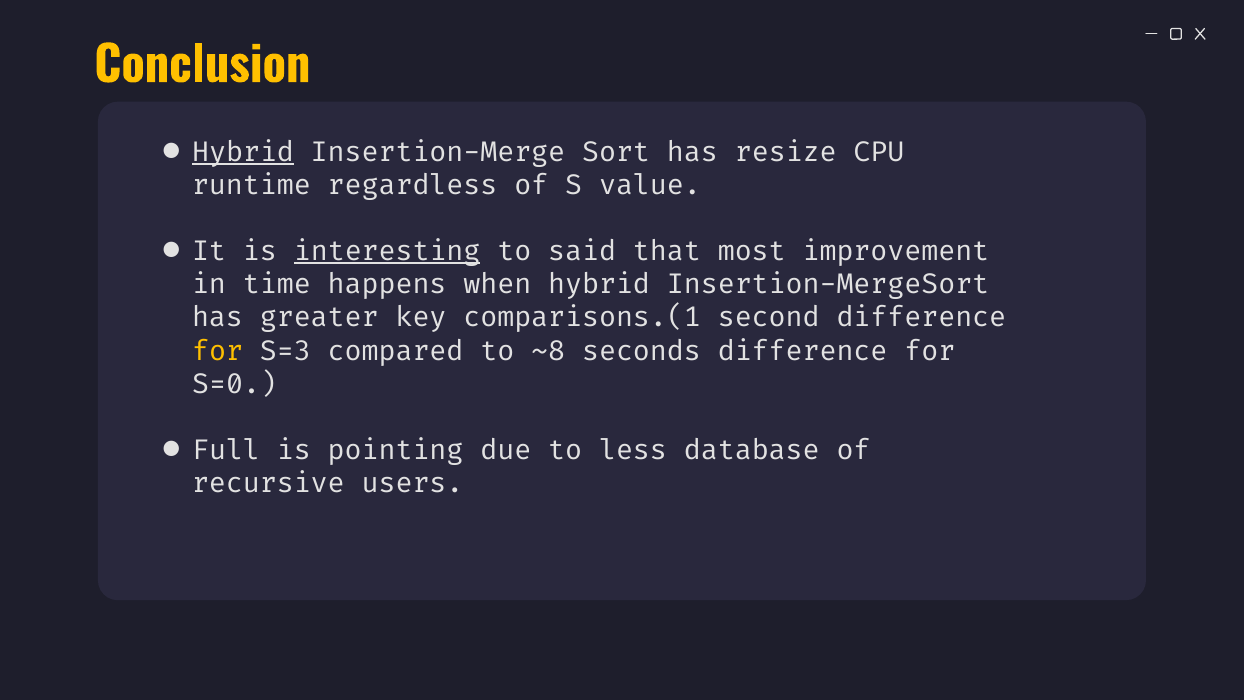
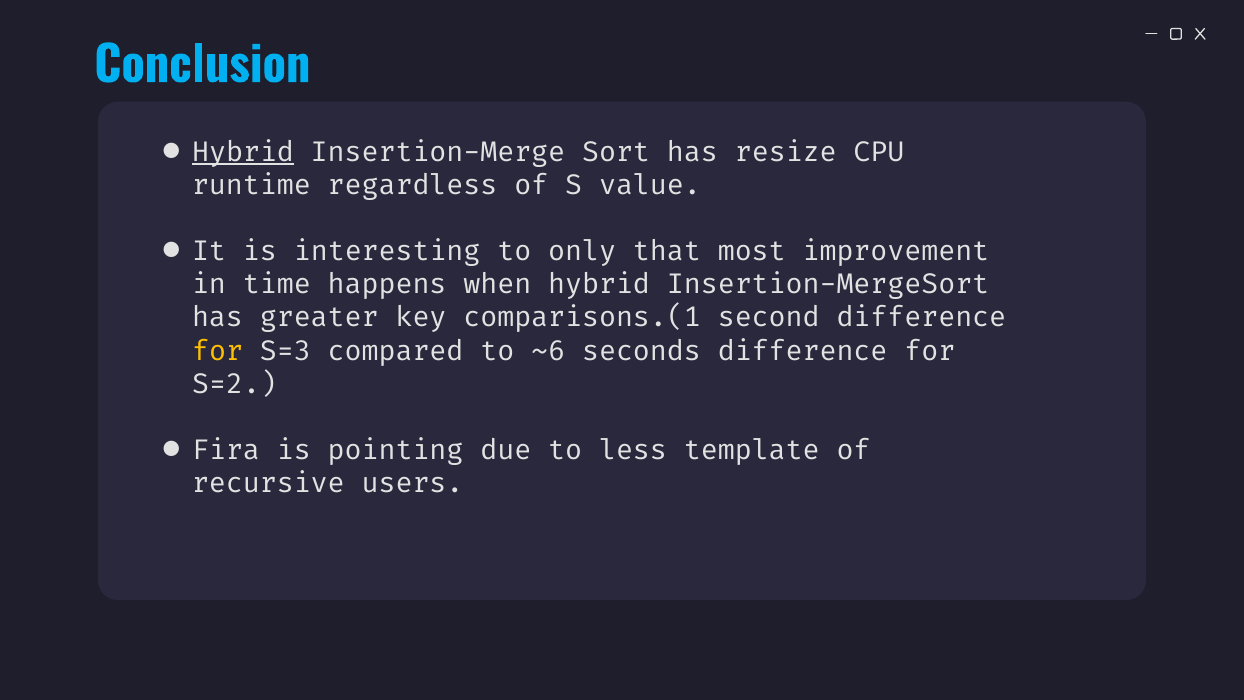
Conclusion colour: yellow -> light blue
interesting underline: present -> none
said: said -> only
~8: ~8 -> ~6
S=0: S=0 -> S=2
Full: Full -> Fira
database: database -> template
